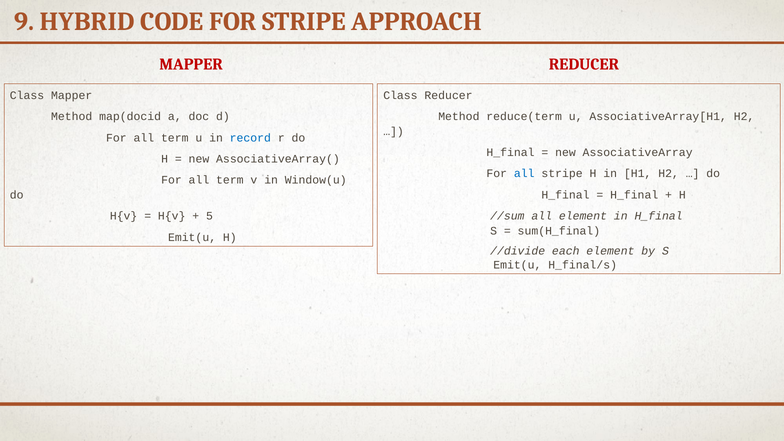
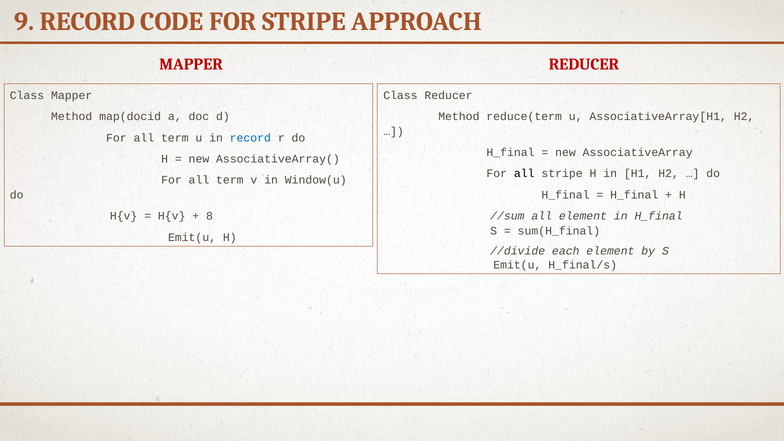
9 HYBRID: HYBRID -> RECORD
all at (524, 174) colour: blue -> black
5: 5 -> 8
